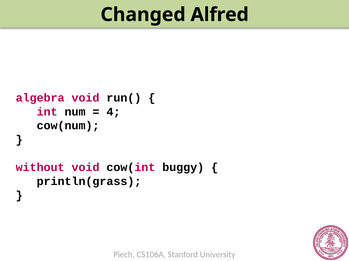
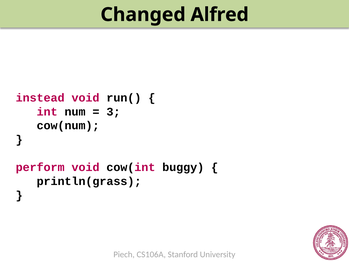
algebra: algebra -> instead
4: 4 -> 3
without: without -> perform
